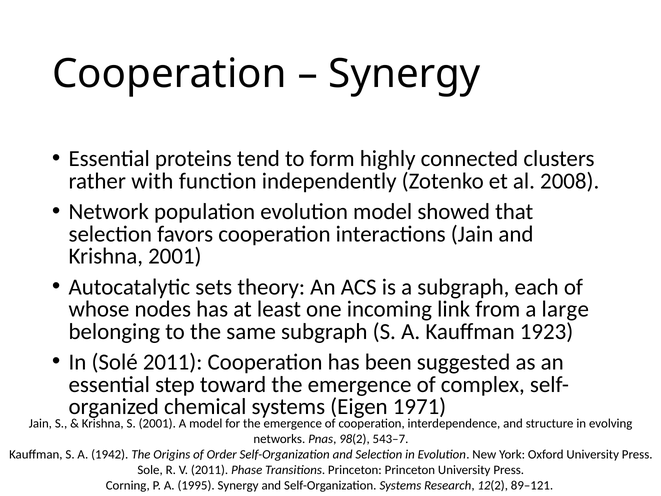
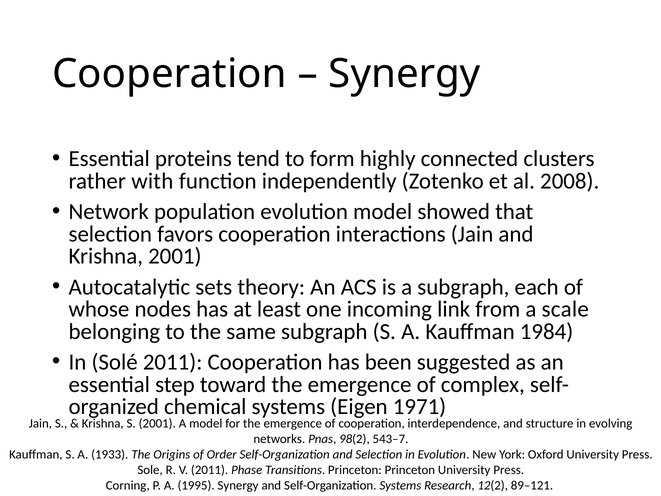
large: large -> scale
1923: 1923 -> 1984
1942: 1942 -> 1933
